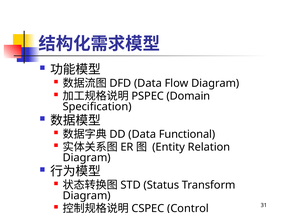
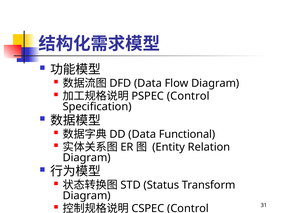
Domain at (188, 96): Domain -> Control
